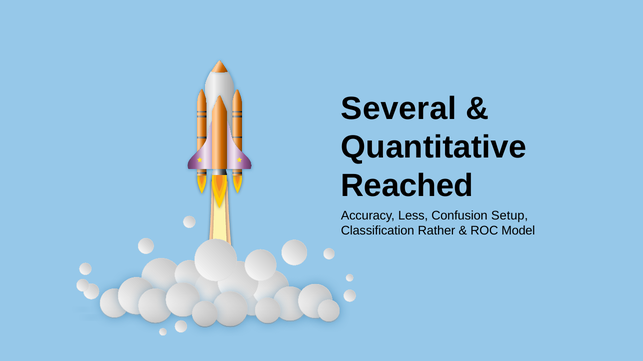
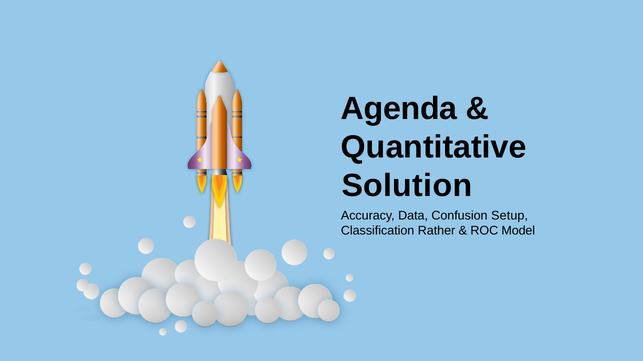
Several: Several -> Agenda
Reached: Reached -> Solution
Less: Less -> Data
